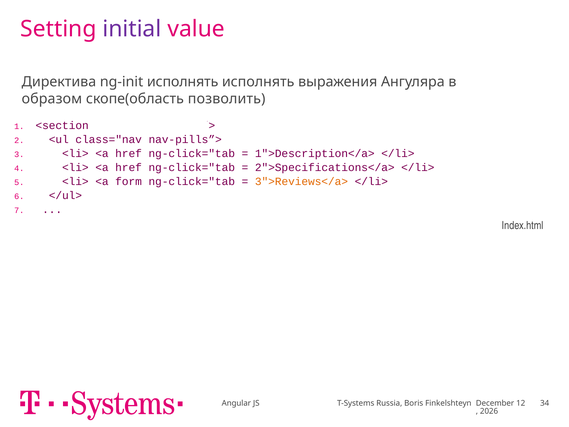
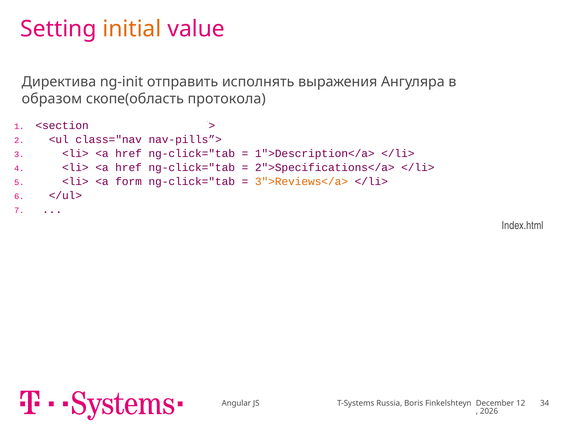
initial colour: purple -> orange
ng-init исполнять: исполнять -> отправить
позволить: позволить -> протокола
